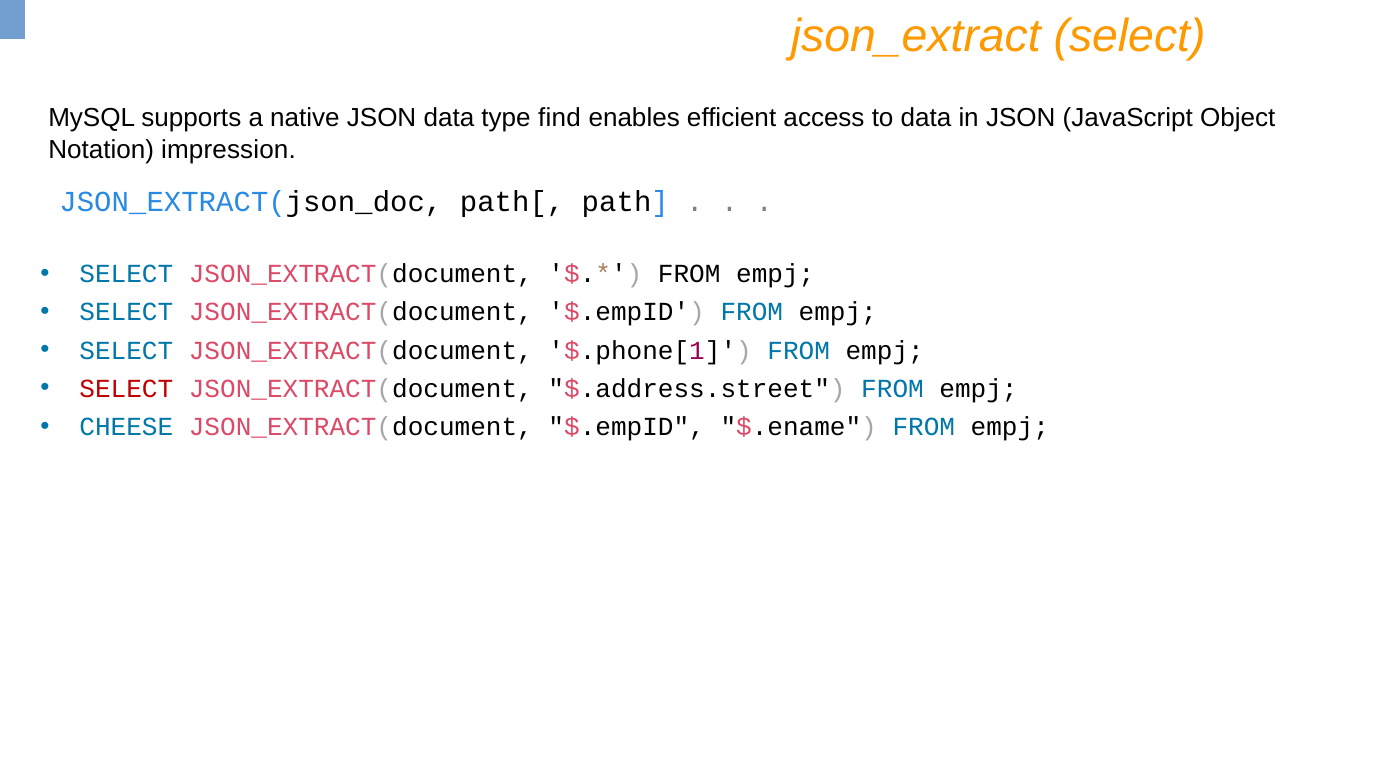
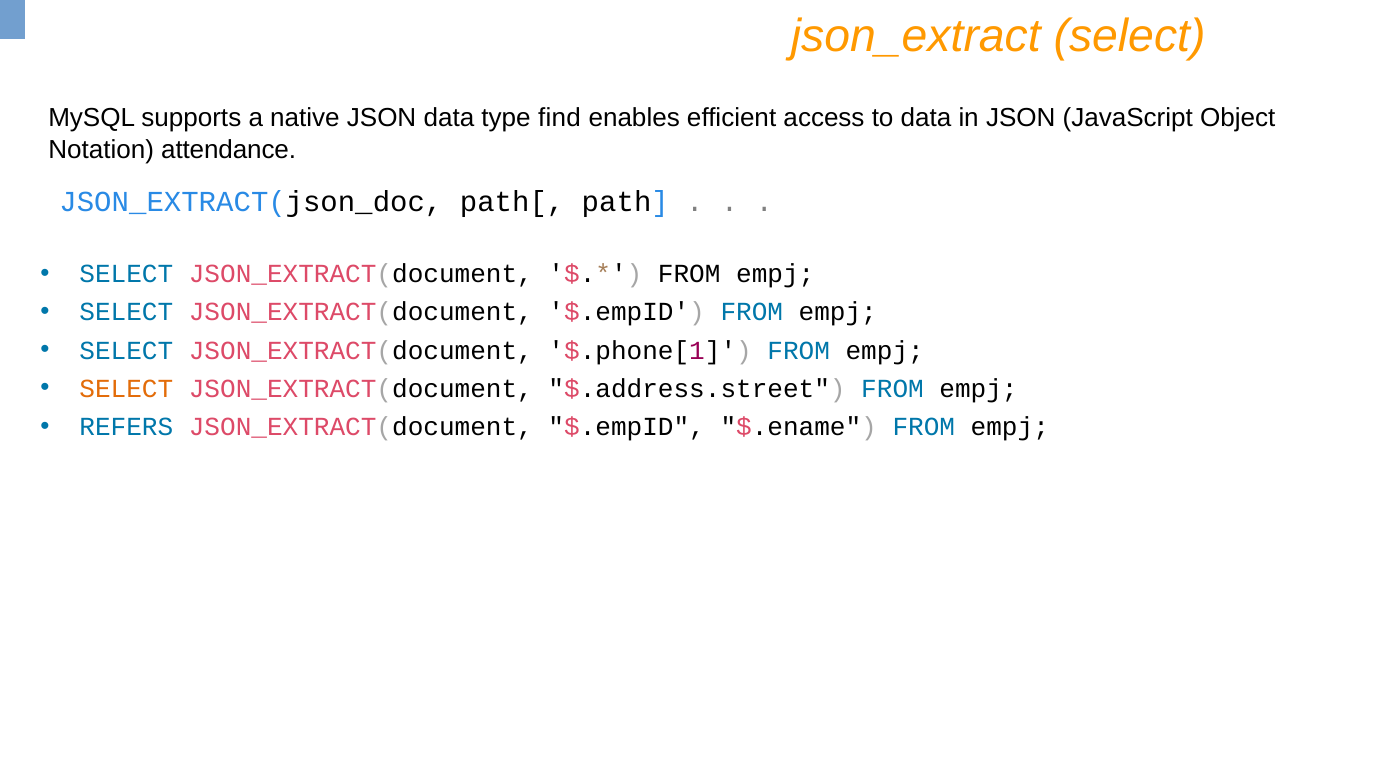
impression: impression -> attendance
SELECT at (126, 389) colour: red -> orange
CHEESE: CHEESE -> REFERS
